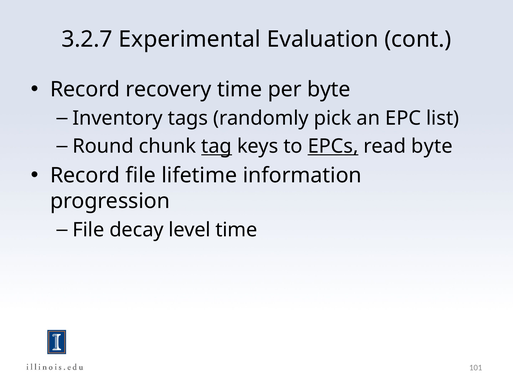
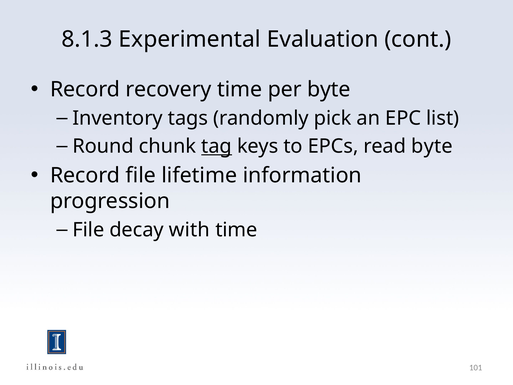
3.2.7: 3.2.7 -> 8.1.3
EPCs underline: present -> none
level: level -> with
